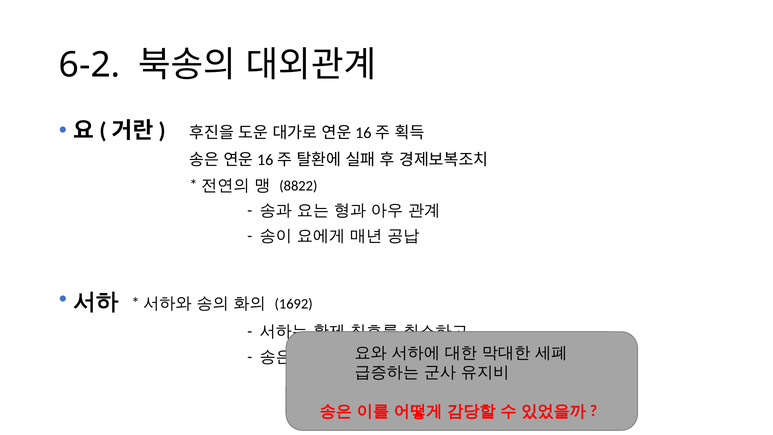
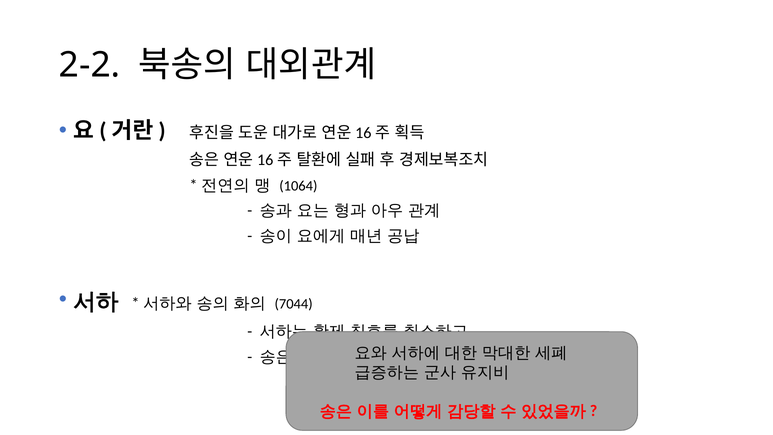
6-2: 6-2 -> 2-2
8822: 8822 -> 1064
1692: 1692 -> 7044
